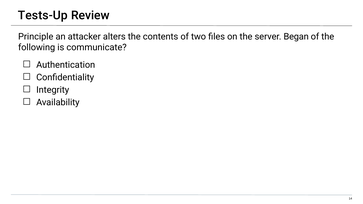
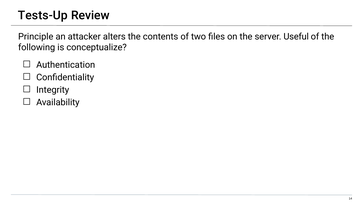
Began: Began -> Useful
communicate: communicate -> conceptualize
